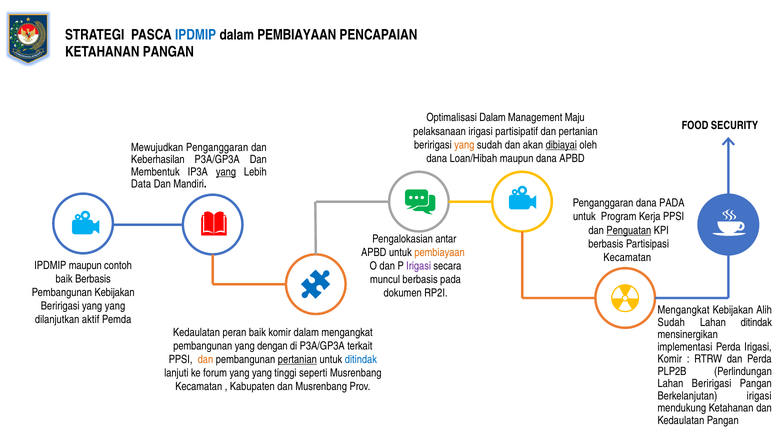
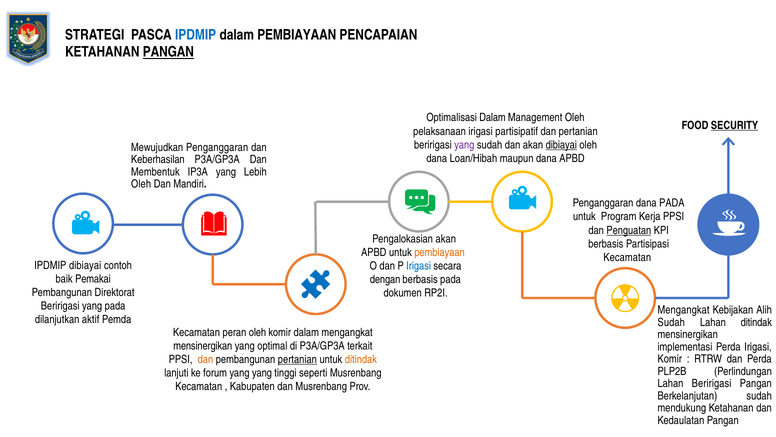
PANGAN at (168, 52) underline: none -> present
Management Maju: Maju -> Oleh
SECURITY underline: none -> present
yang at (464, 145) colour: orange -> purple
yang at (226, 172) underline: present -> none
Data at (141, 184): Data -> Oleh
Pengalokasian antar: antar -> akan
IPDMIP maupun: maupun -> dibiayai
Irigasi at (419, 266) colour: purple -> blue
baik Berbasis: Berbasis -> Pemakai
muncul: muncul -> dengan
Pembangunan Kebijakan: Kebijakan -> Direktorat
Beririgasi yang yang: yang -> pada
Kedaulatan at (196, 332): Kedaulatan -> Kecamatan
peran baik: baik -> oleh
pembangunan at (203, 345): pembangunan -> mensinergikan
dengan: dengan -> optimal
ditindak at (361, 359) colour: blue -> orange
Berkelanjutan irigasi: irigasi -> sudah
